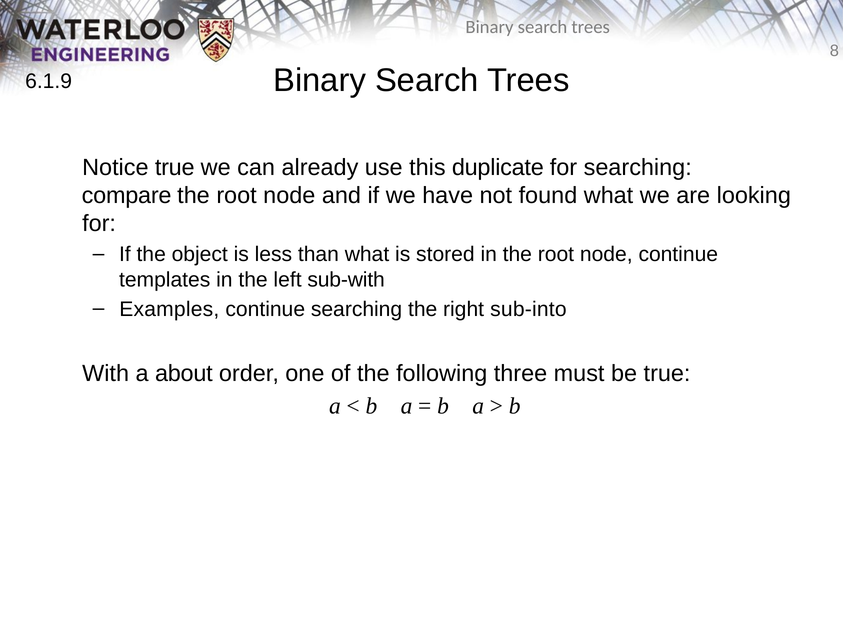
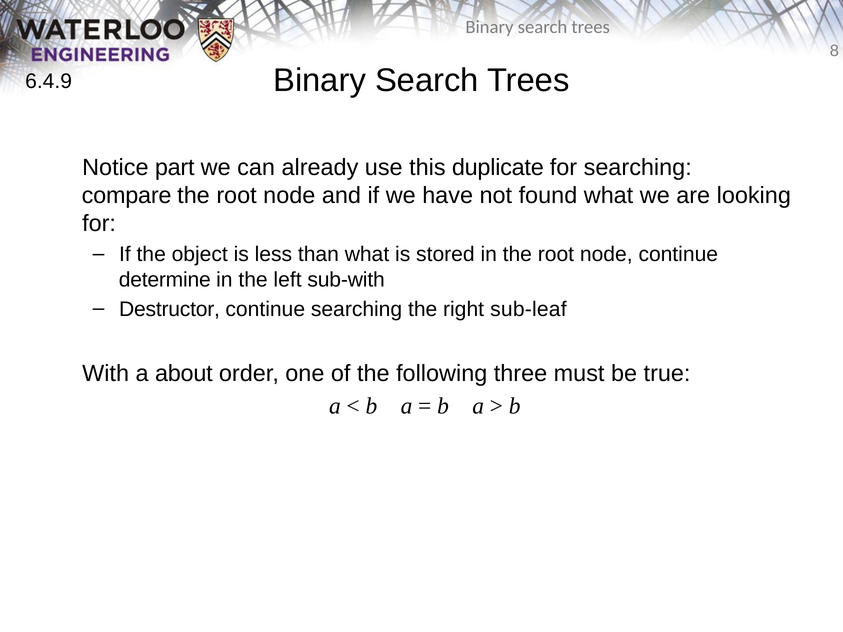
6.1.9: 6.1.9 -> 6.4.9
Notice true: true -> part
templates: templates -> determine
Examples: Examples -> Destructor
sub-into: sub-into -> sub-leaf
